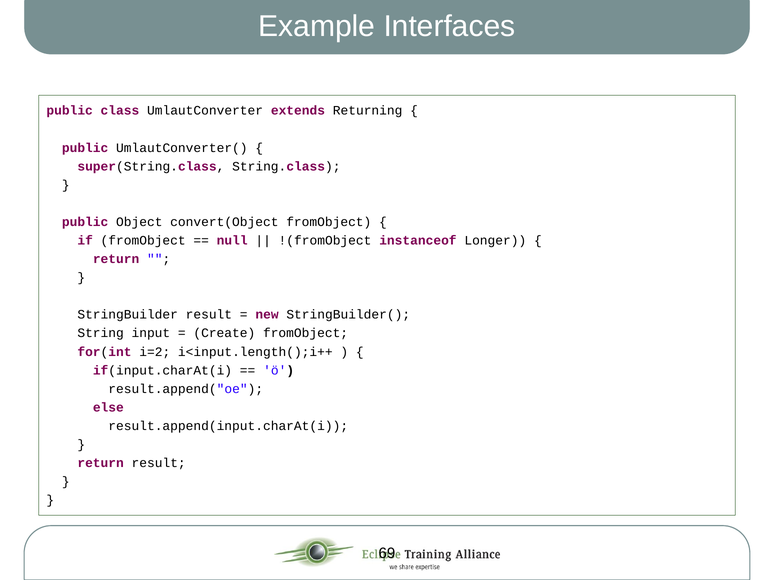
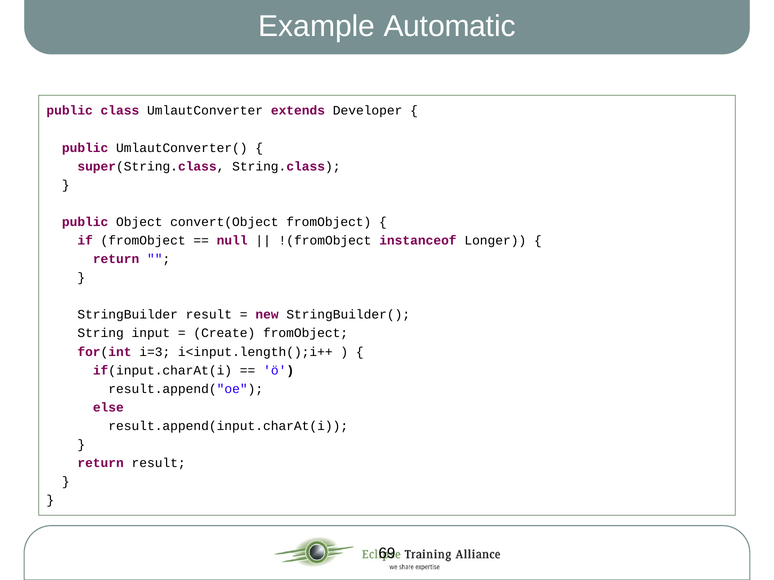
Interfaces: Interfaces -> Automatic
Returning: Returning -> Developer
i=2: i=2 -> i=3
